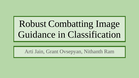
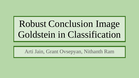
Combatting: Combatting -> Conclusion
Guidance: Guidance -> Goldstein
